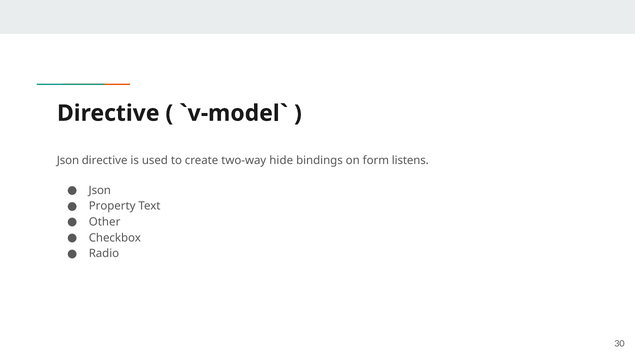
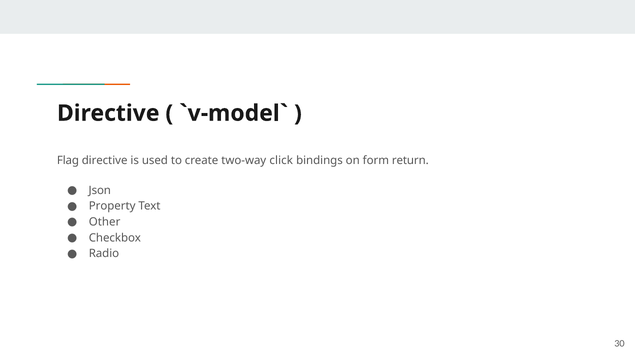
Json at (68, 160): Json -> Flag
hide: hide -> click
listens: listens -> return
